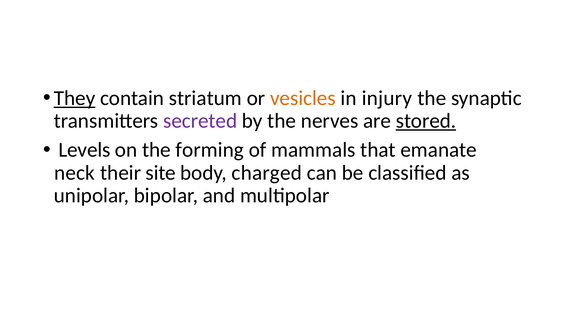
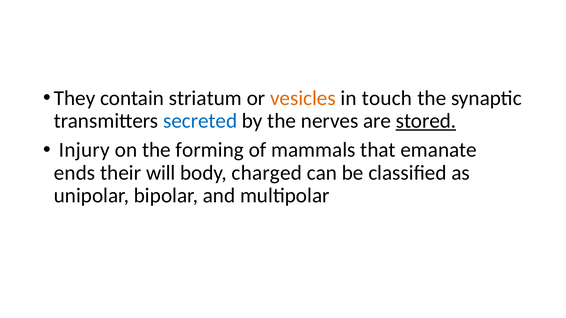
They underline: present -> none
injury: injury -> touch
secreted colour: purple -> blue
Levels: Levels -> Injury
neck: neck -> ends
site: site -> will
